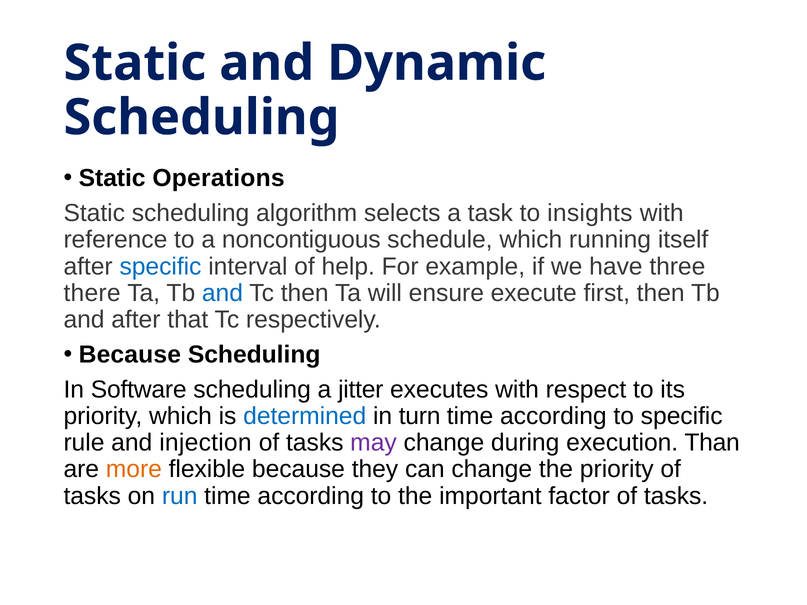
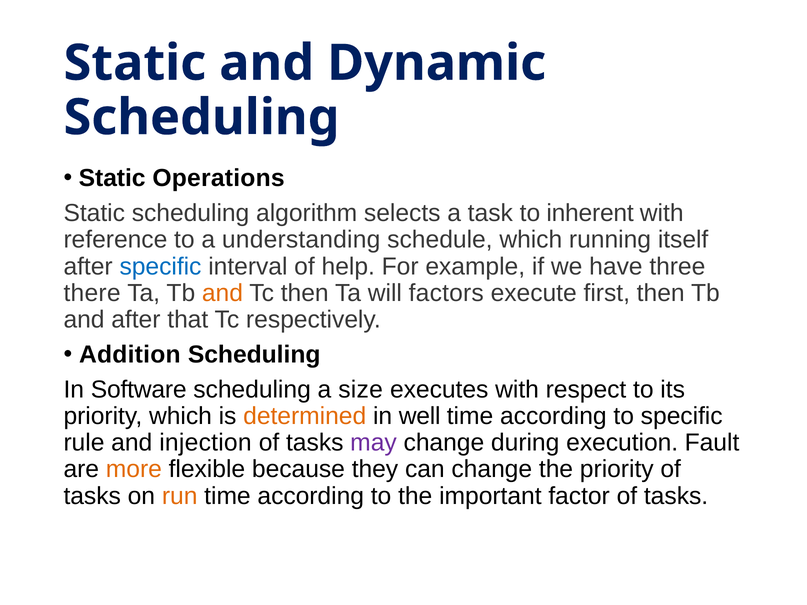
insights: insights -> inherent
noncontiguous: noncontiguous -> understanding
and at (222, 293) colour: blue -> orange
ensure: ensure -> factors
Because at (130, 355): Because -> Addition
jitter: jitter -> size
determined colour: blue -> orange
turn: turn -> well
Than: Than -> Fault
run colour: blue -> orange
